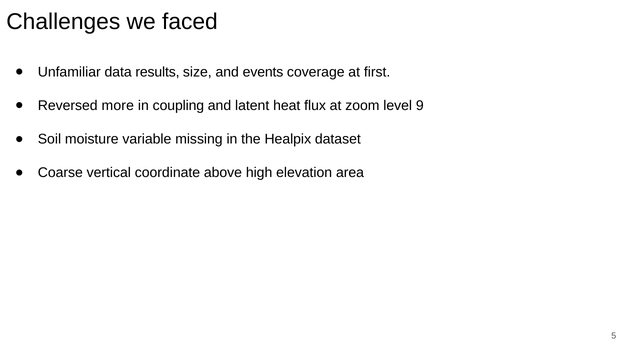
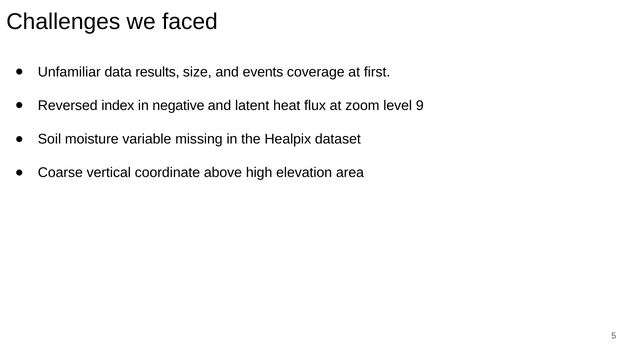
more: more -> index
coupling: coupling -> negative
